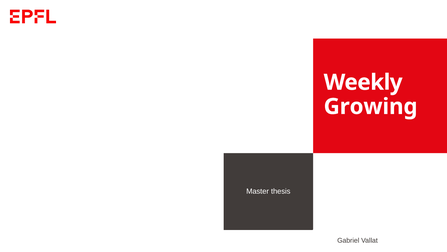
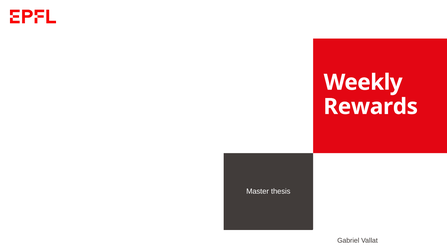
Growing: Growing -> Rewards
